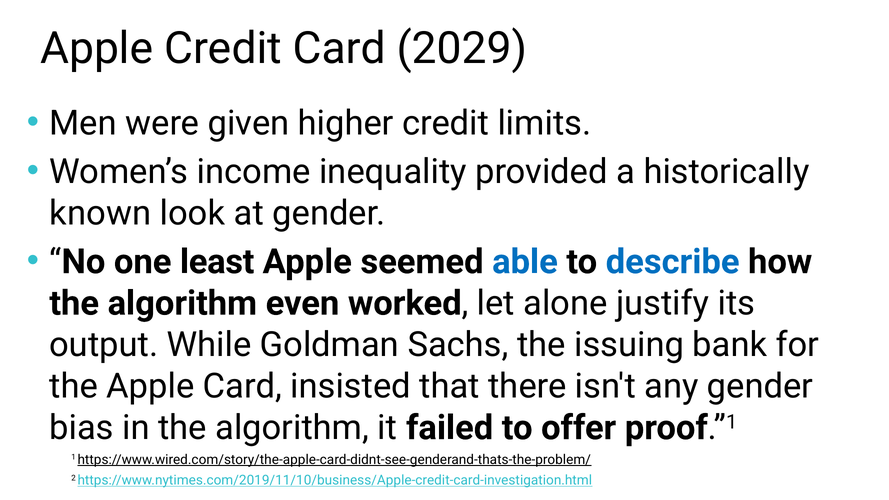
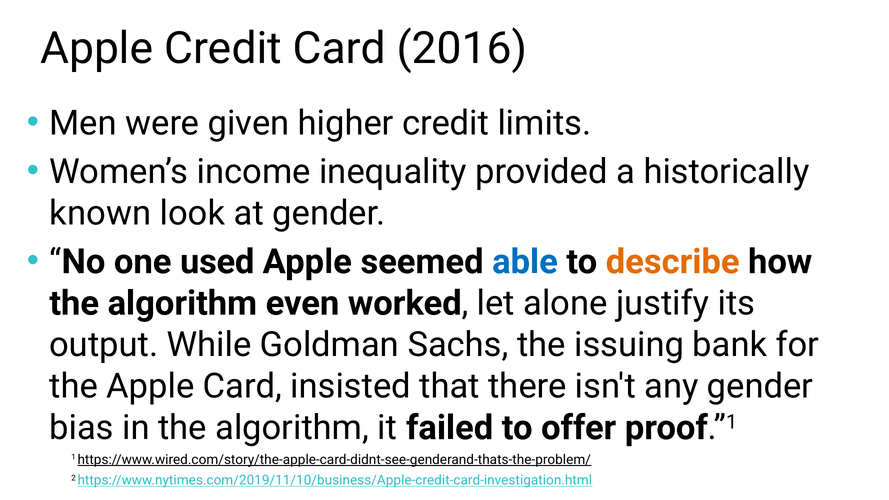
2029: 2029 -> 2016
least: least -> used
describe colour: blue -> orange
